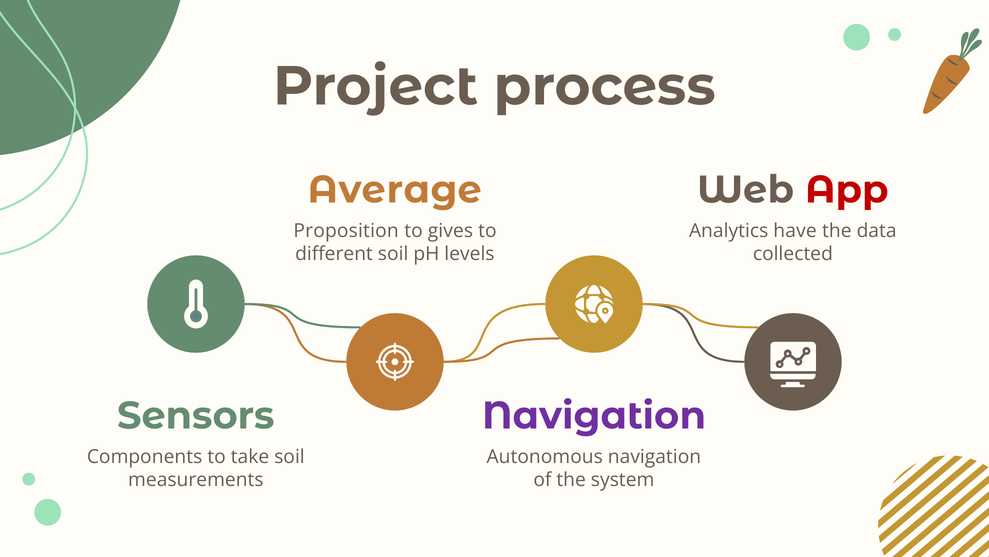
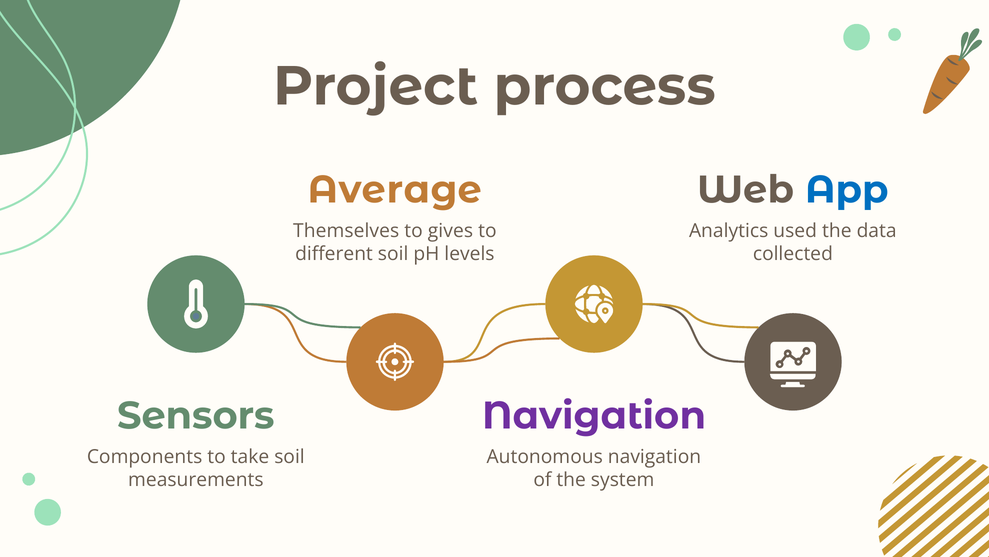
App colour: red -> blue
Proposition: Proposition -> Themselves
have: have -> used
